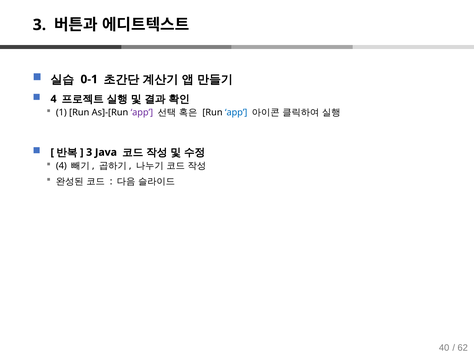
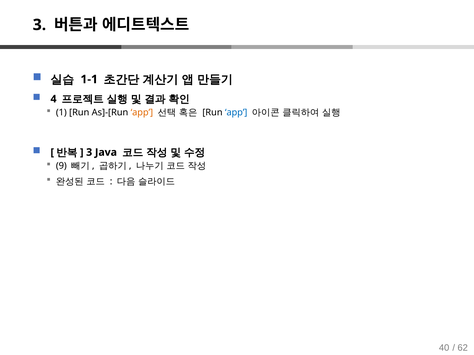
0-1: 0-1 -> 1-1
app at (142, 113) colour: purple -> orange
4 at (61, 166): 4 -> 9
